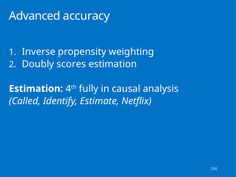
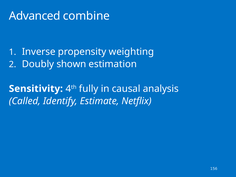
accuracy: accuracy -> combine
scores: scores -> shown
Estimation at (36, 89): Estimation -> Sensitivity
